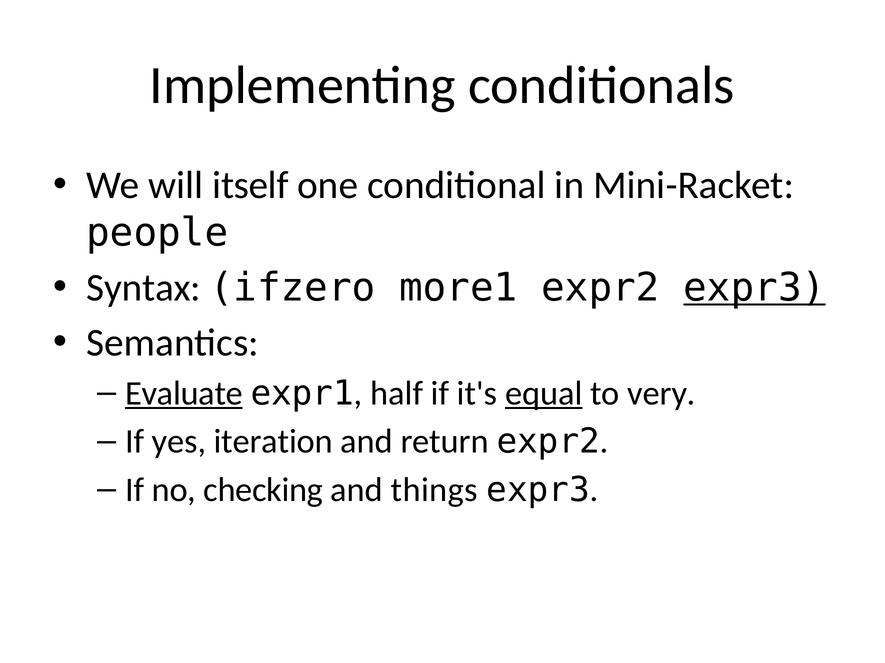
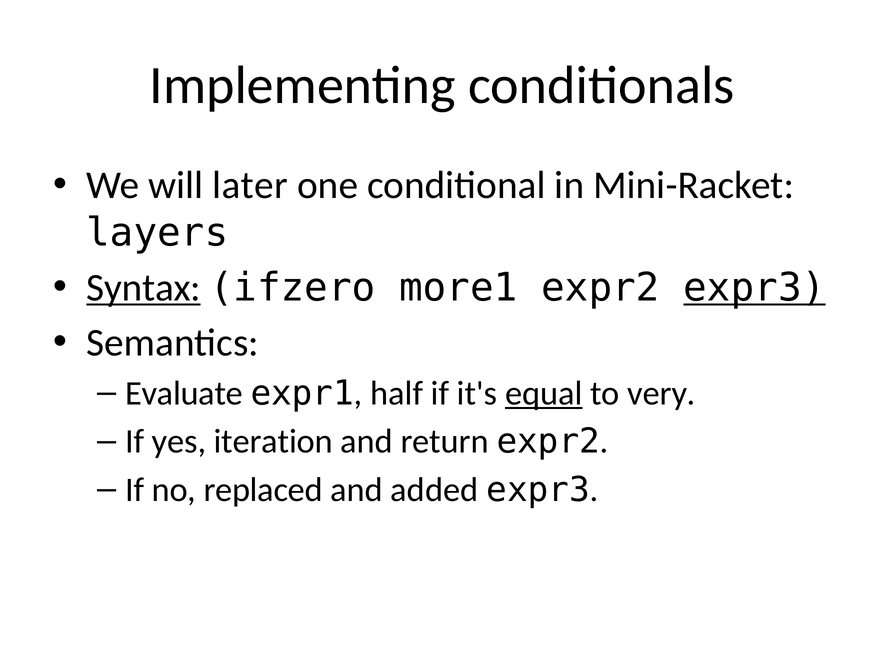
itself: itself -> later
people: people -> layers
Syntax underline: none -> present
Evaluate underline: present -> none
checking: checking -> replaced
things: things -> added
